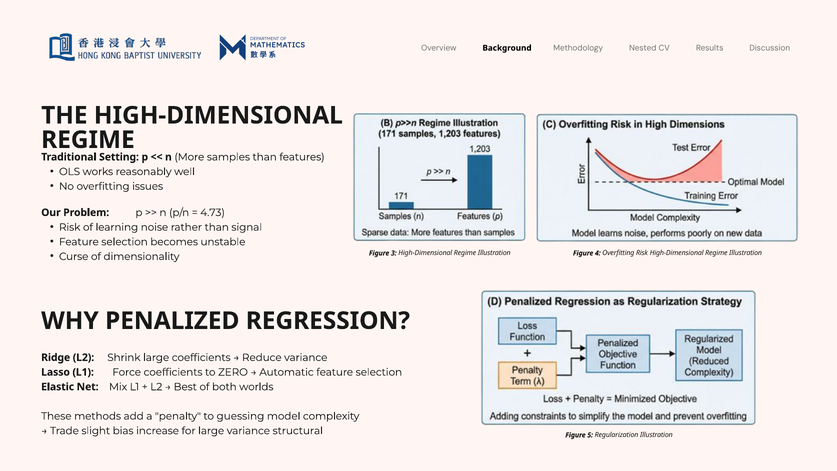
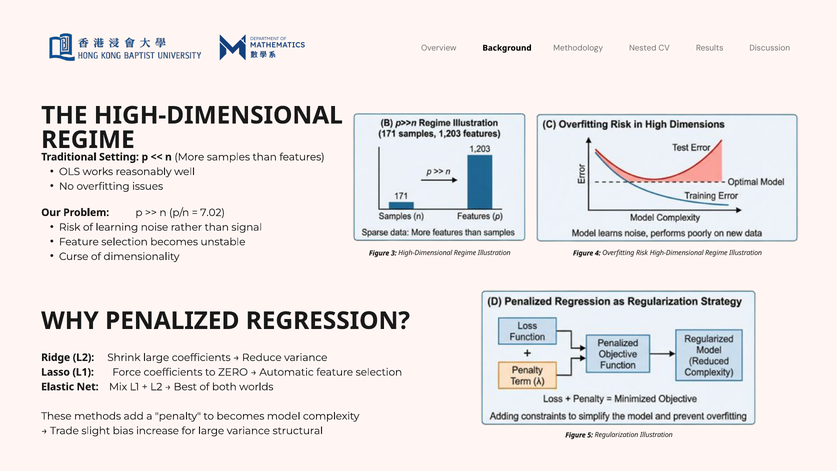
4.73: 4.73 -> 7.02
to guessing: guessing -> becomes
